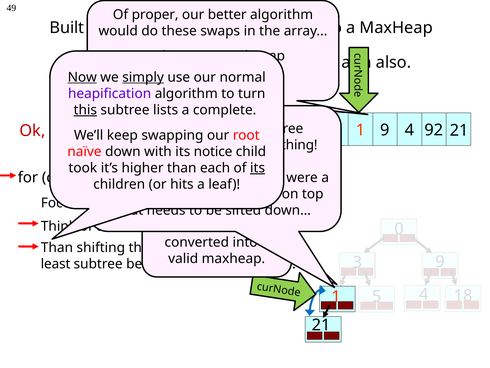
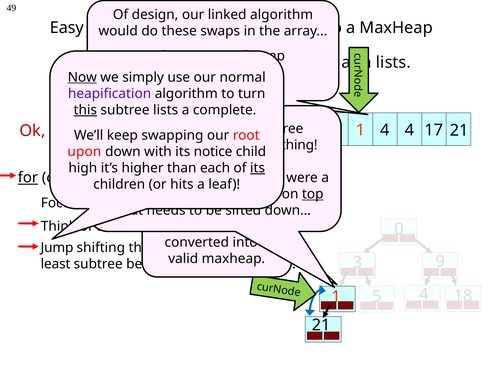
proper: proper -> design
better: better -> linked
Built: Built -> Easy
also at (394, 62): also -> lists
simply underline: present -> none
9 at (385, 130): 9 -> 4
92: 92 -> 17
naïve: naïve -> upon
took: took -> high
for underline: none -> present
top at (313, 194) underline: none -> present
Than at (57, 247): Than -> Jump
